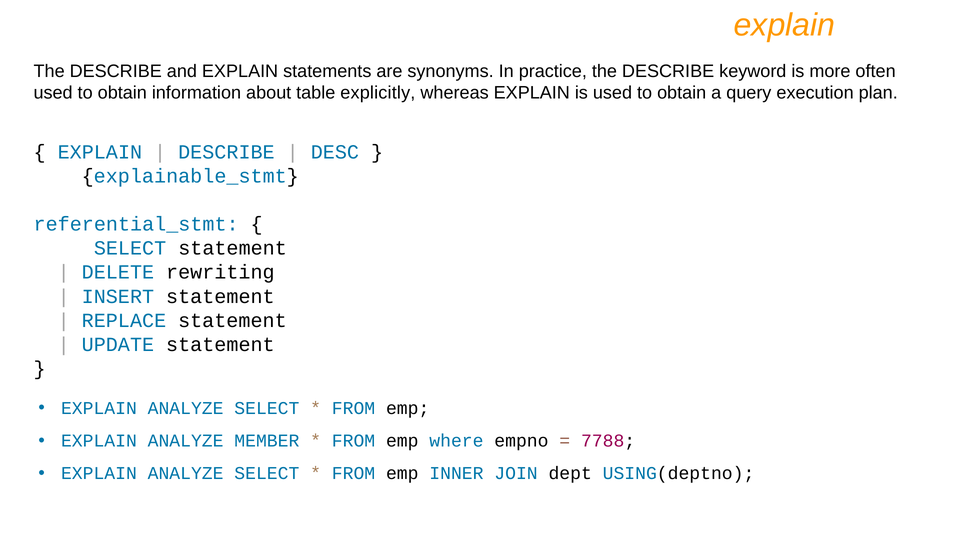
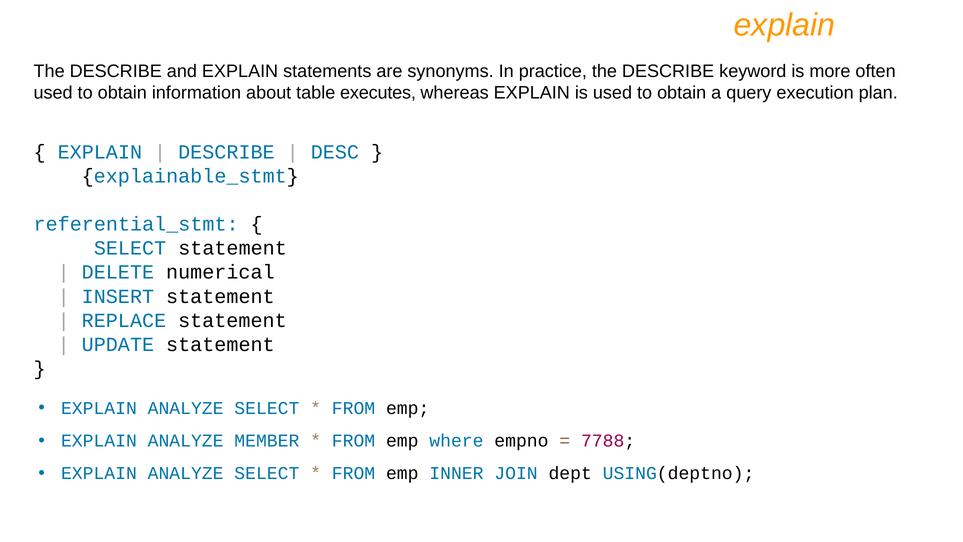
explicitly: explicitly -> executes
rewriting: rewriting -> numerical
